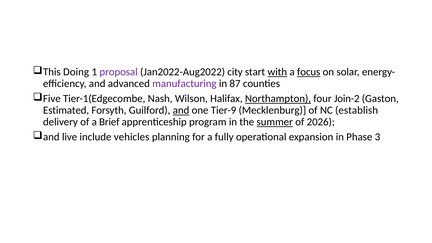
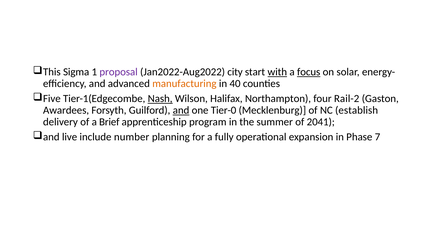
Doing: Doing -> Sigma
manufacturing colour: purple -> orange
87: 87 -> 40
Nash underline: none -> present
Northampton underline: present -> none
Join-2: Join-2 -> Rail-2
Estimated: Estimated -> Awardees
Tier-9: Tier-9 -> Tier-0
summer underline: present -> none
2026: 2026 -> 2041
vehicles: vehicles -> number
3: 3 -> 7
